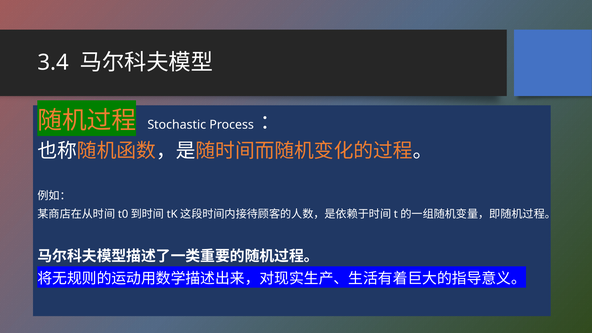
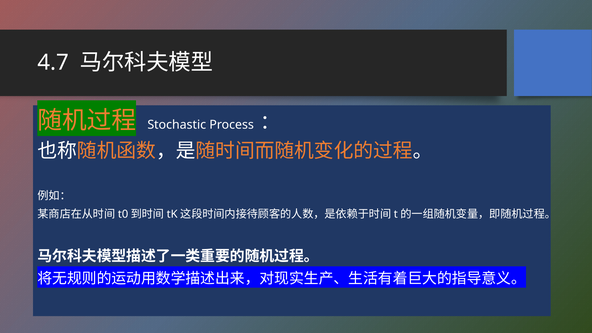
3.4: 3.4 -> 4.7
